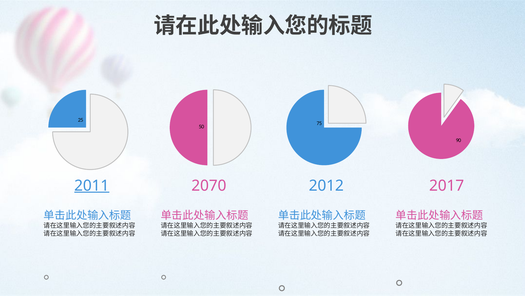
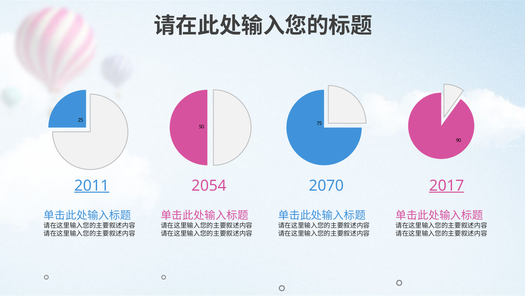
2070: 2070 -> 2054
2012: 2012 -> 2070
2017 underline: none -> present
